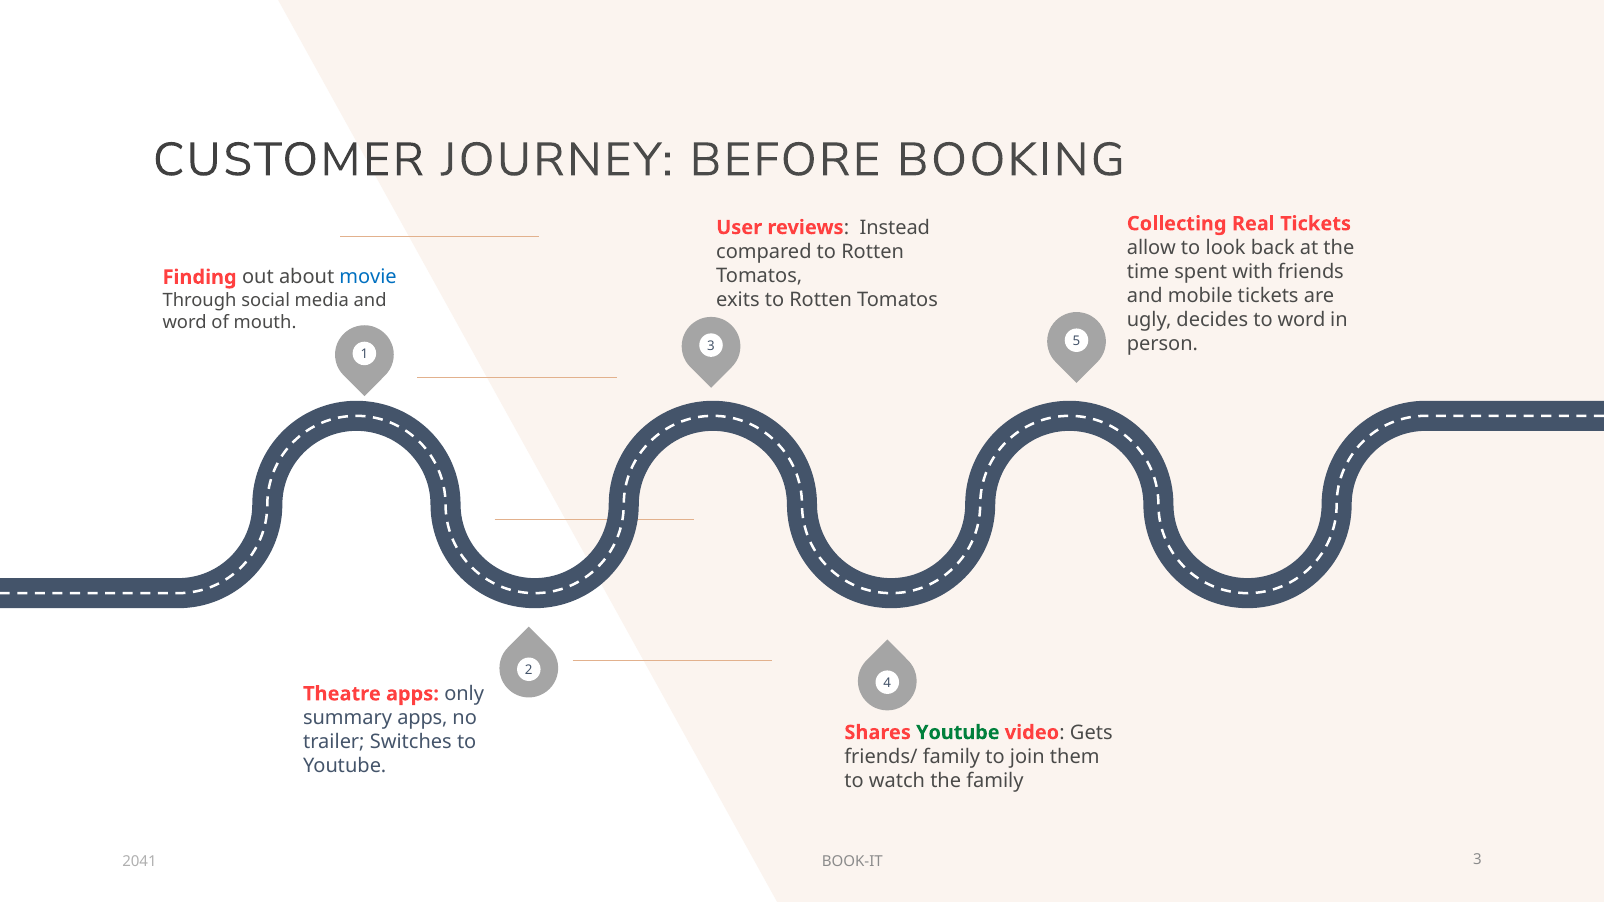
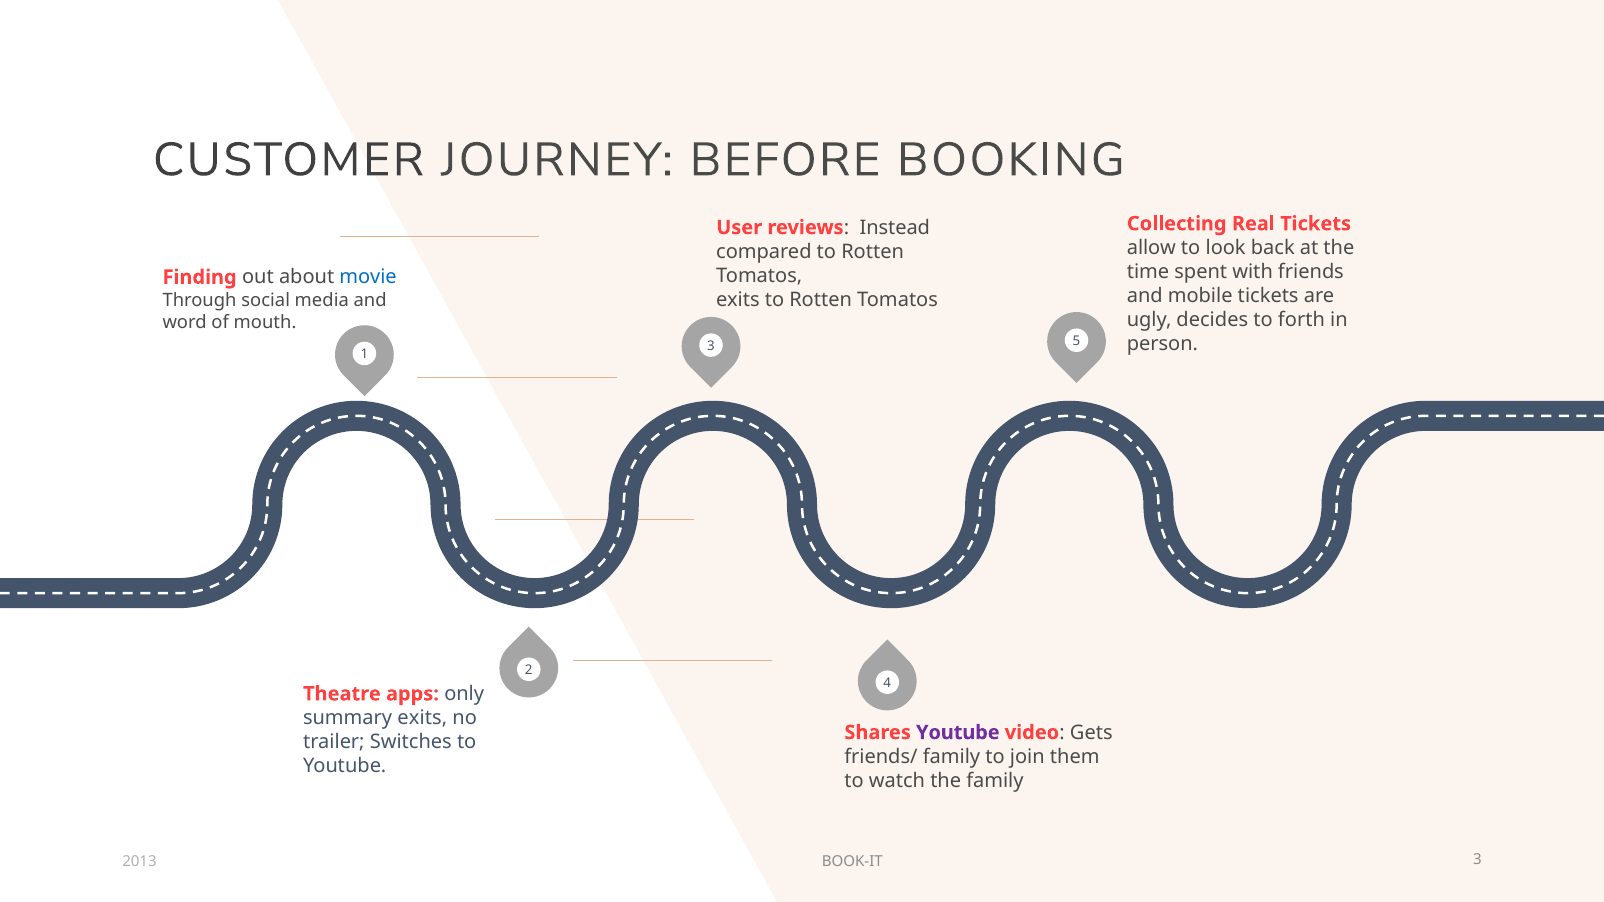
to word: word -> forth
summary apps: apps -> exits
Youtube at (958, 733) colour: green -> purple
2041: 2041 -> 2013
